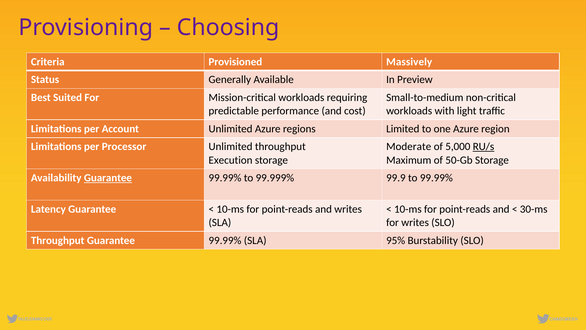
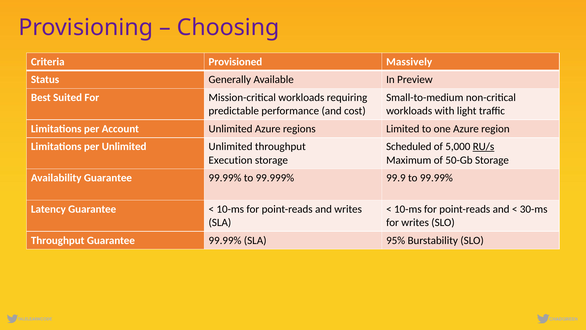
per Processor: Processor -> Unlimited
Moderate: Moderate -> Scheduled
Guarantee at (108, 178) underline: present -> none
